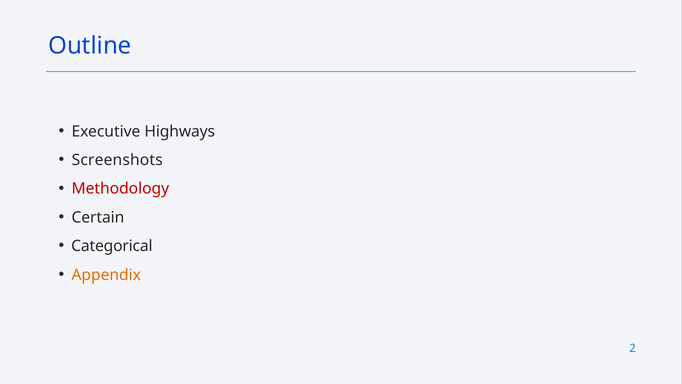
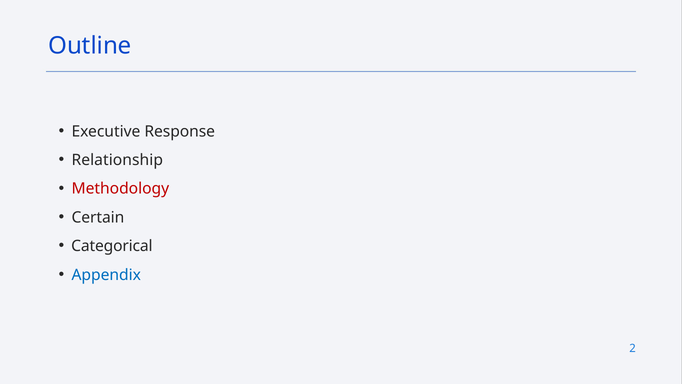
Highways: Highways -> Response
Screenshots: Screenshots -> Relationship
Appendix colour: orange -> blue
